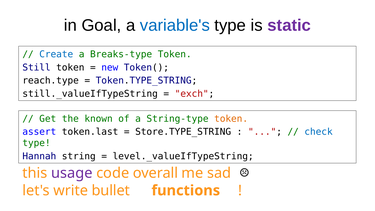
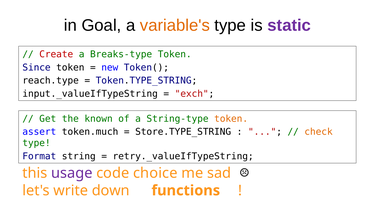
variable's colour: blue -> orange
Create colour: blue -> red
Still: Still -> Since
still._valueIfTypeString: still._valueIfTypeString -> input._valueIfTypeString
token.last: token.last -> token.much
check colour: blue -> orange
Hannah: Hannah -> Format
level._valueIfTypeString: level._valueIfTypeString -> retry._valueIfTypeString
overall: overall -> choice
bullet: bullet -> down
